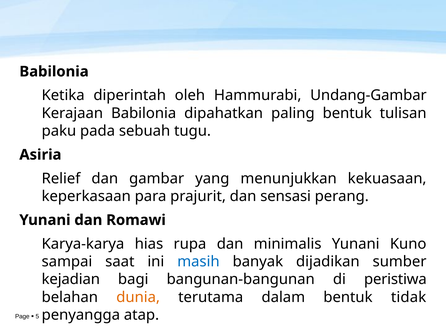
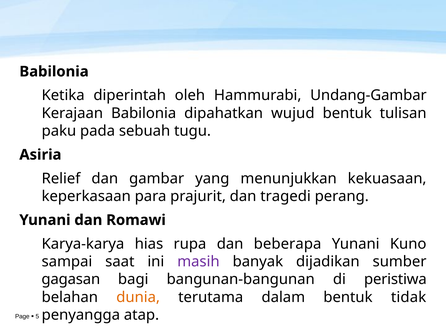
paling: paling -> wujud
sensasi: sensasi -> tragedi
minimalis: minimalis -> beberapa
masih colour: blue -> purple
kejadian: kejadian -> gagasan
